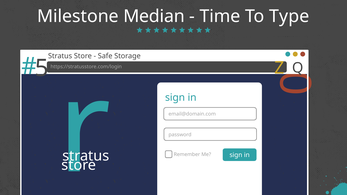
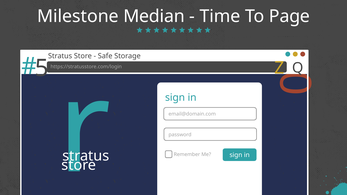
Type: Type -> Page
